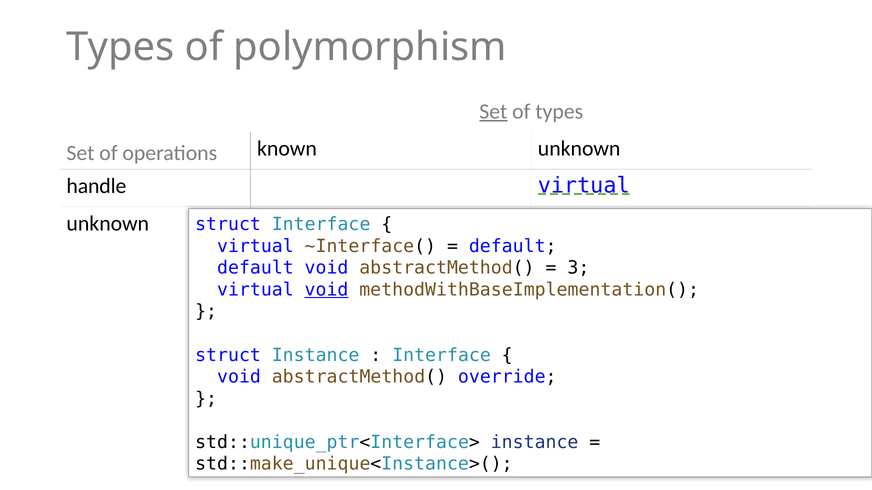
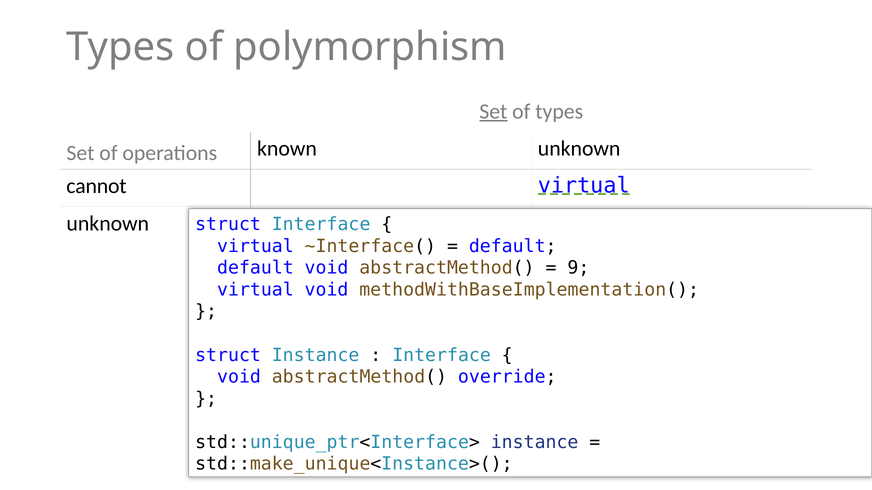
handle: handle -> cannot
3: 3 -> 9
void at (327, 290) underline: present -> none
